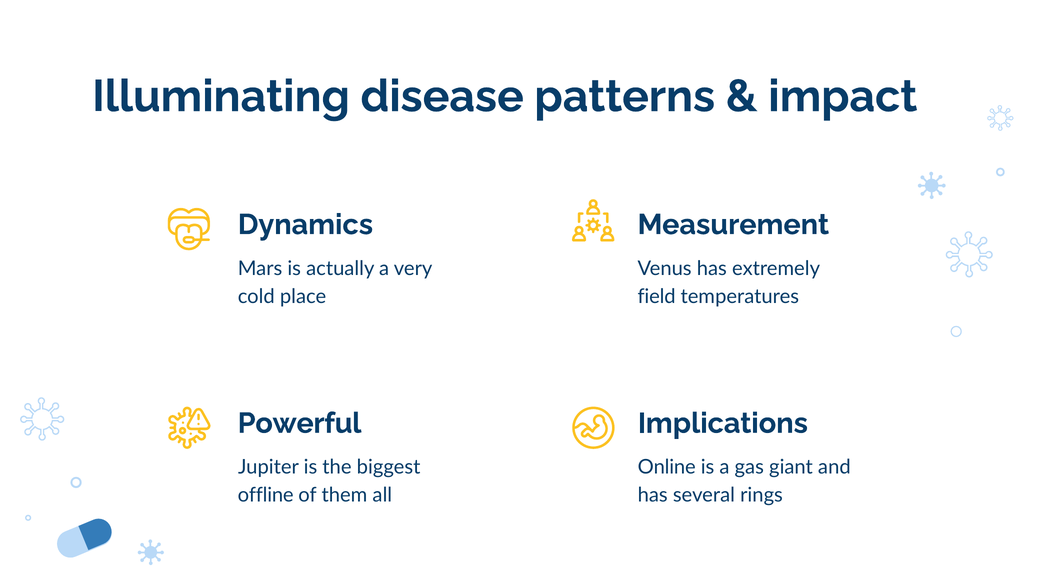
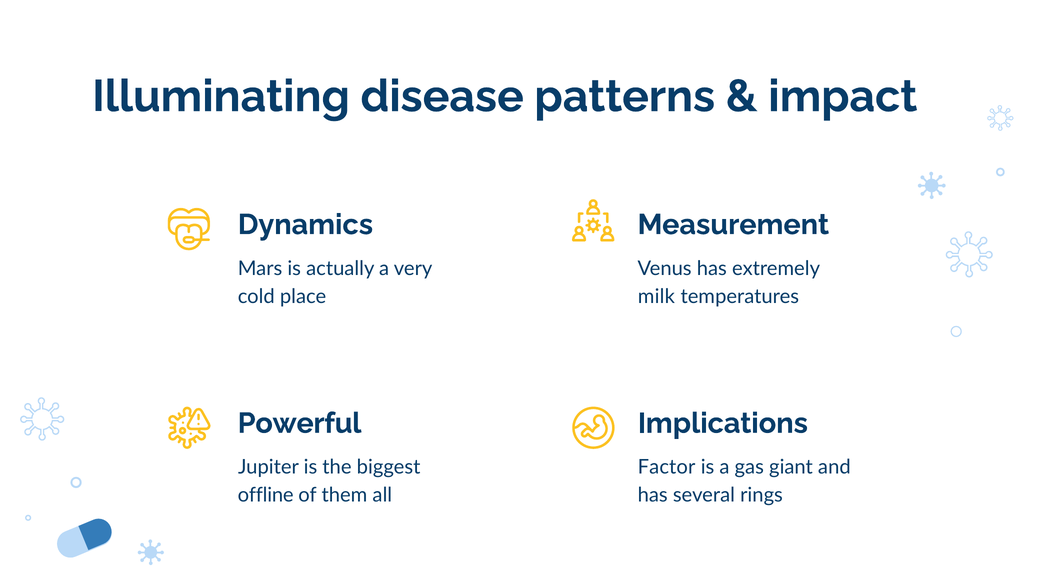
field: field -> milk
Online: Online -> Factor
